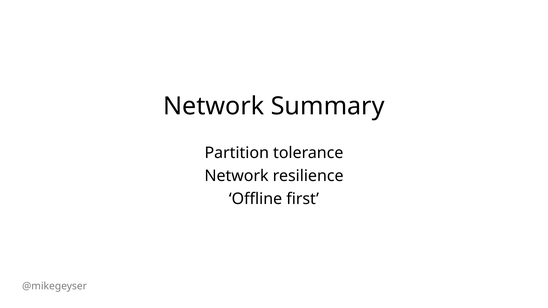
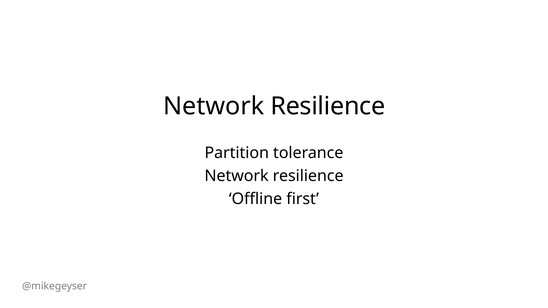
Summary at (328, 106): Summary -> Resilience
